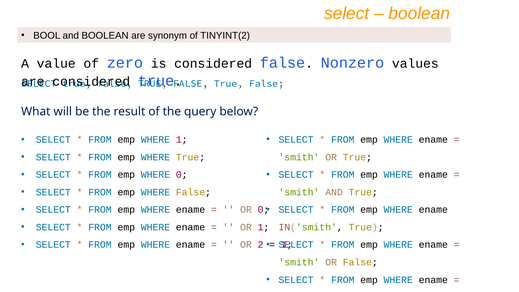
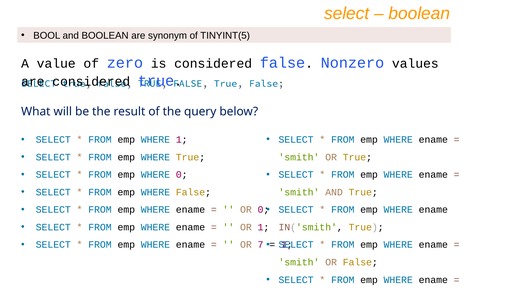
TINYINT(2: TINYINT(2 -> TINYINT(5
2: 2 -> 7
